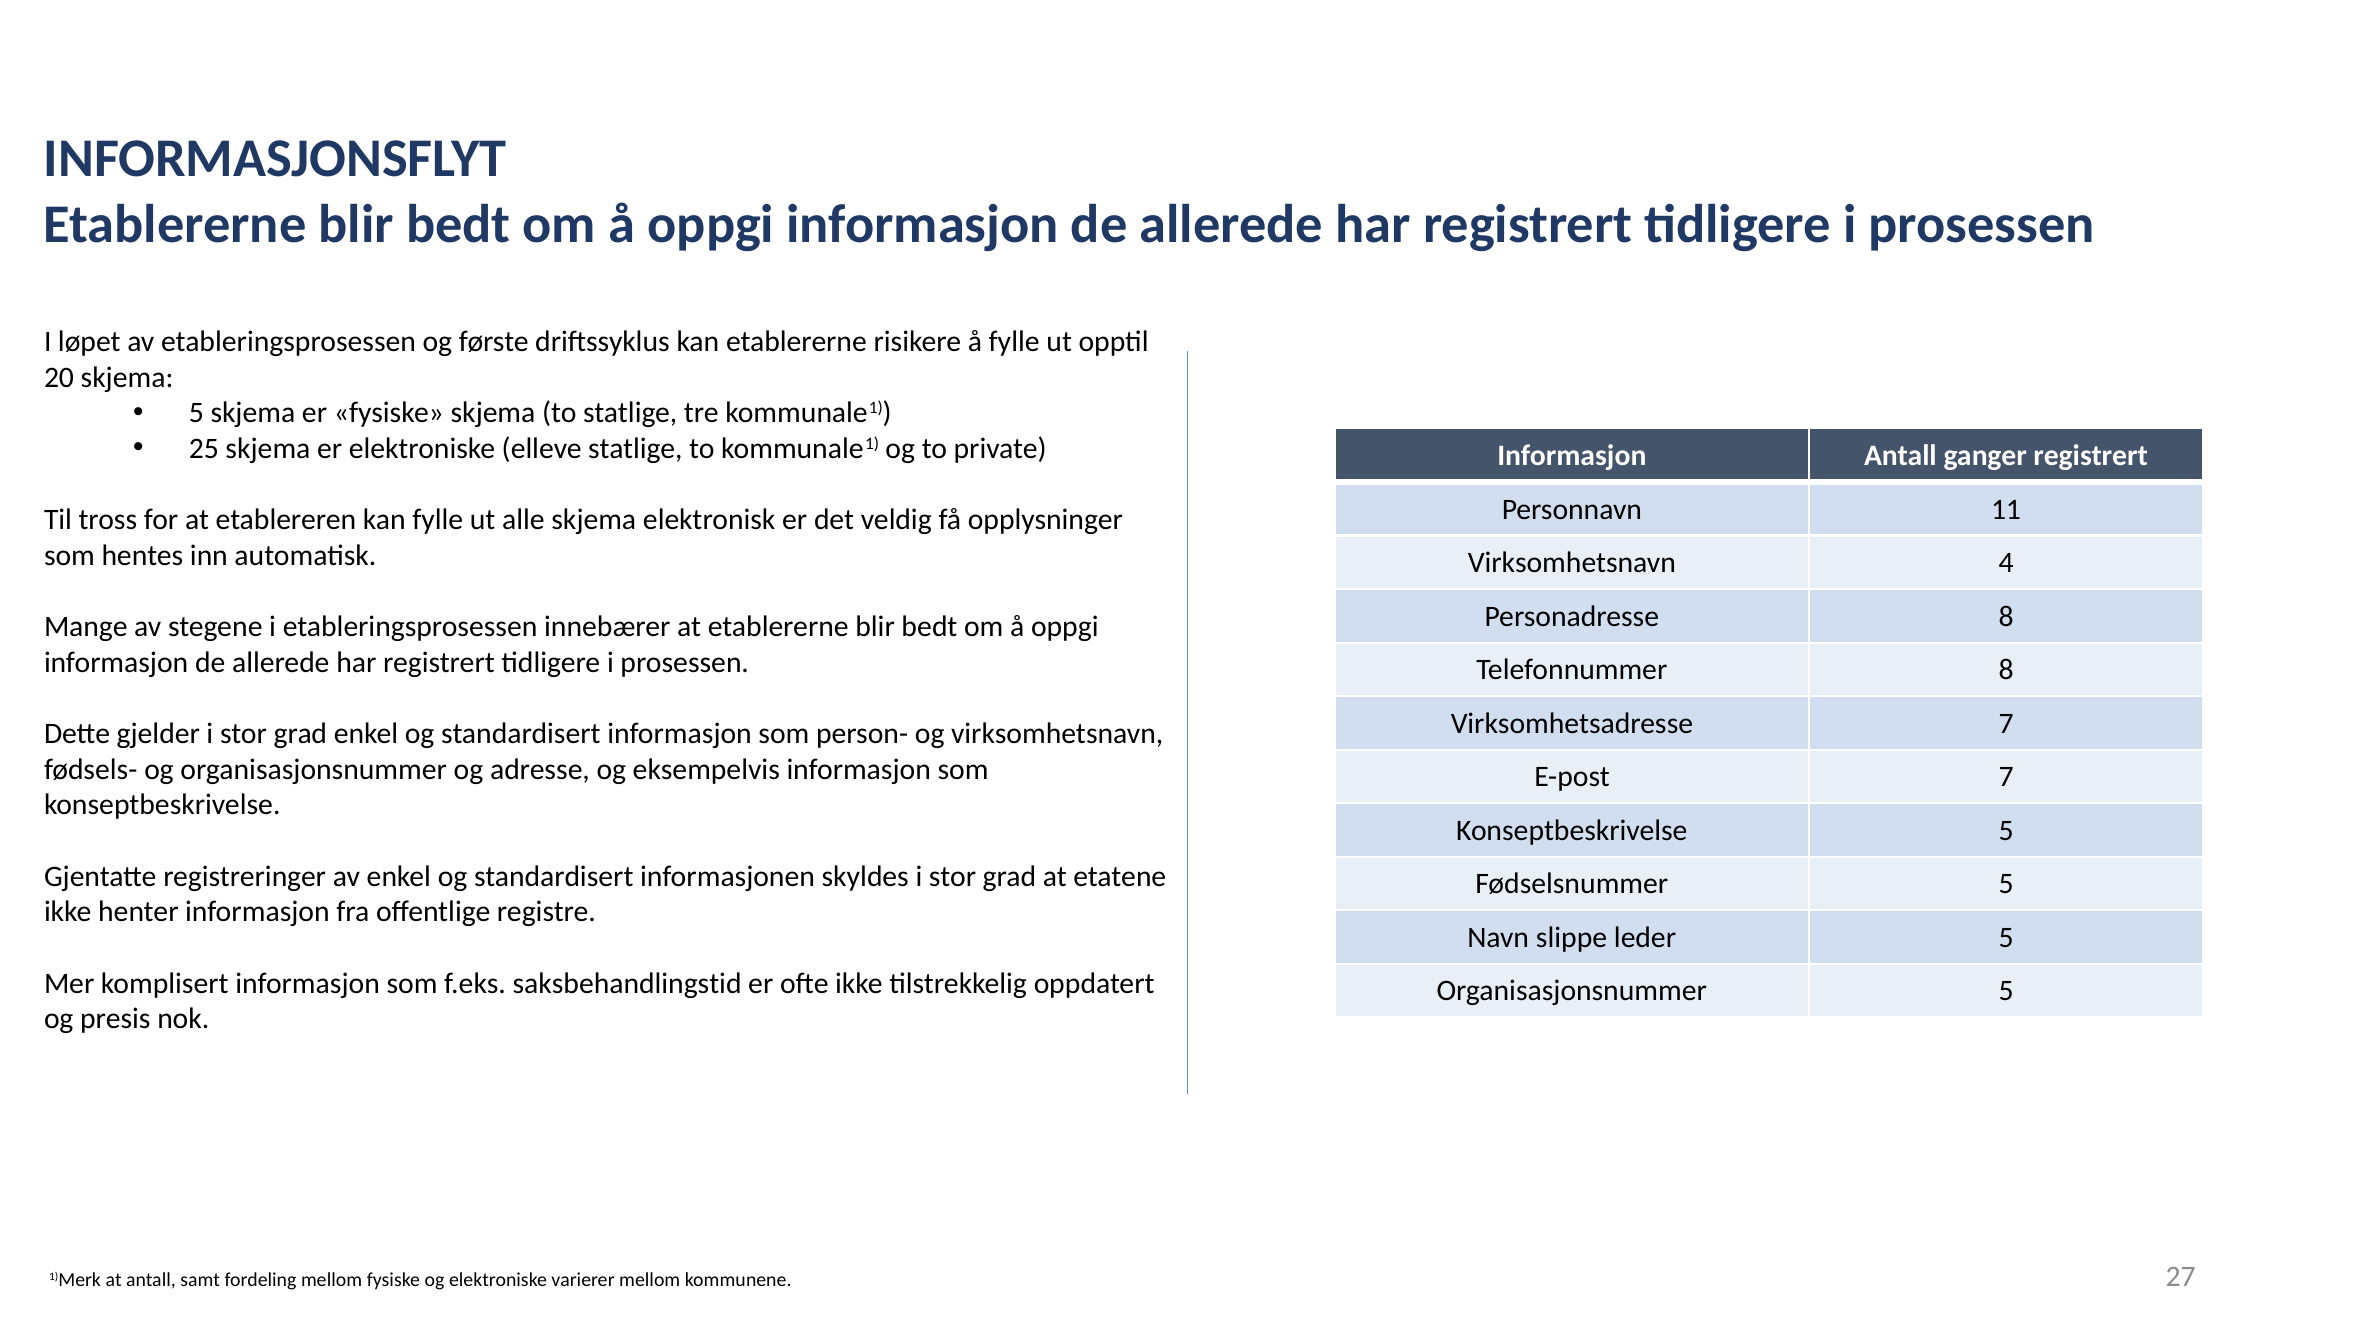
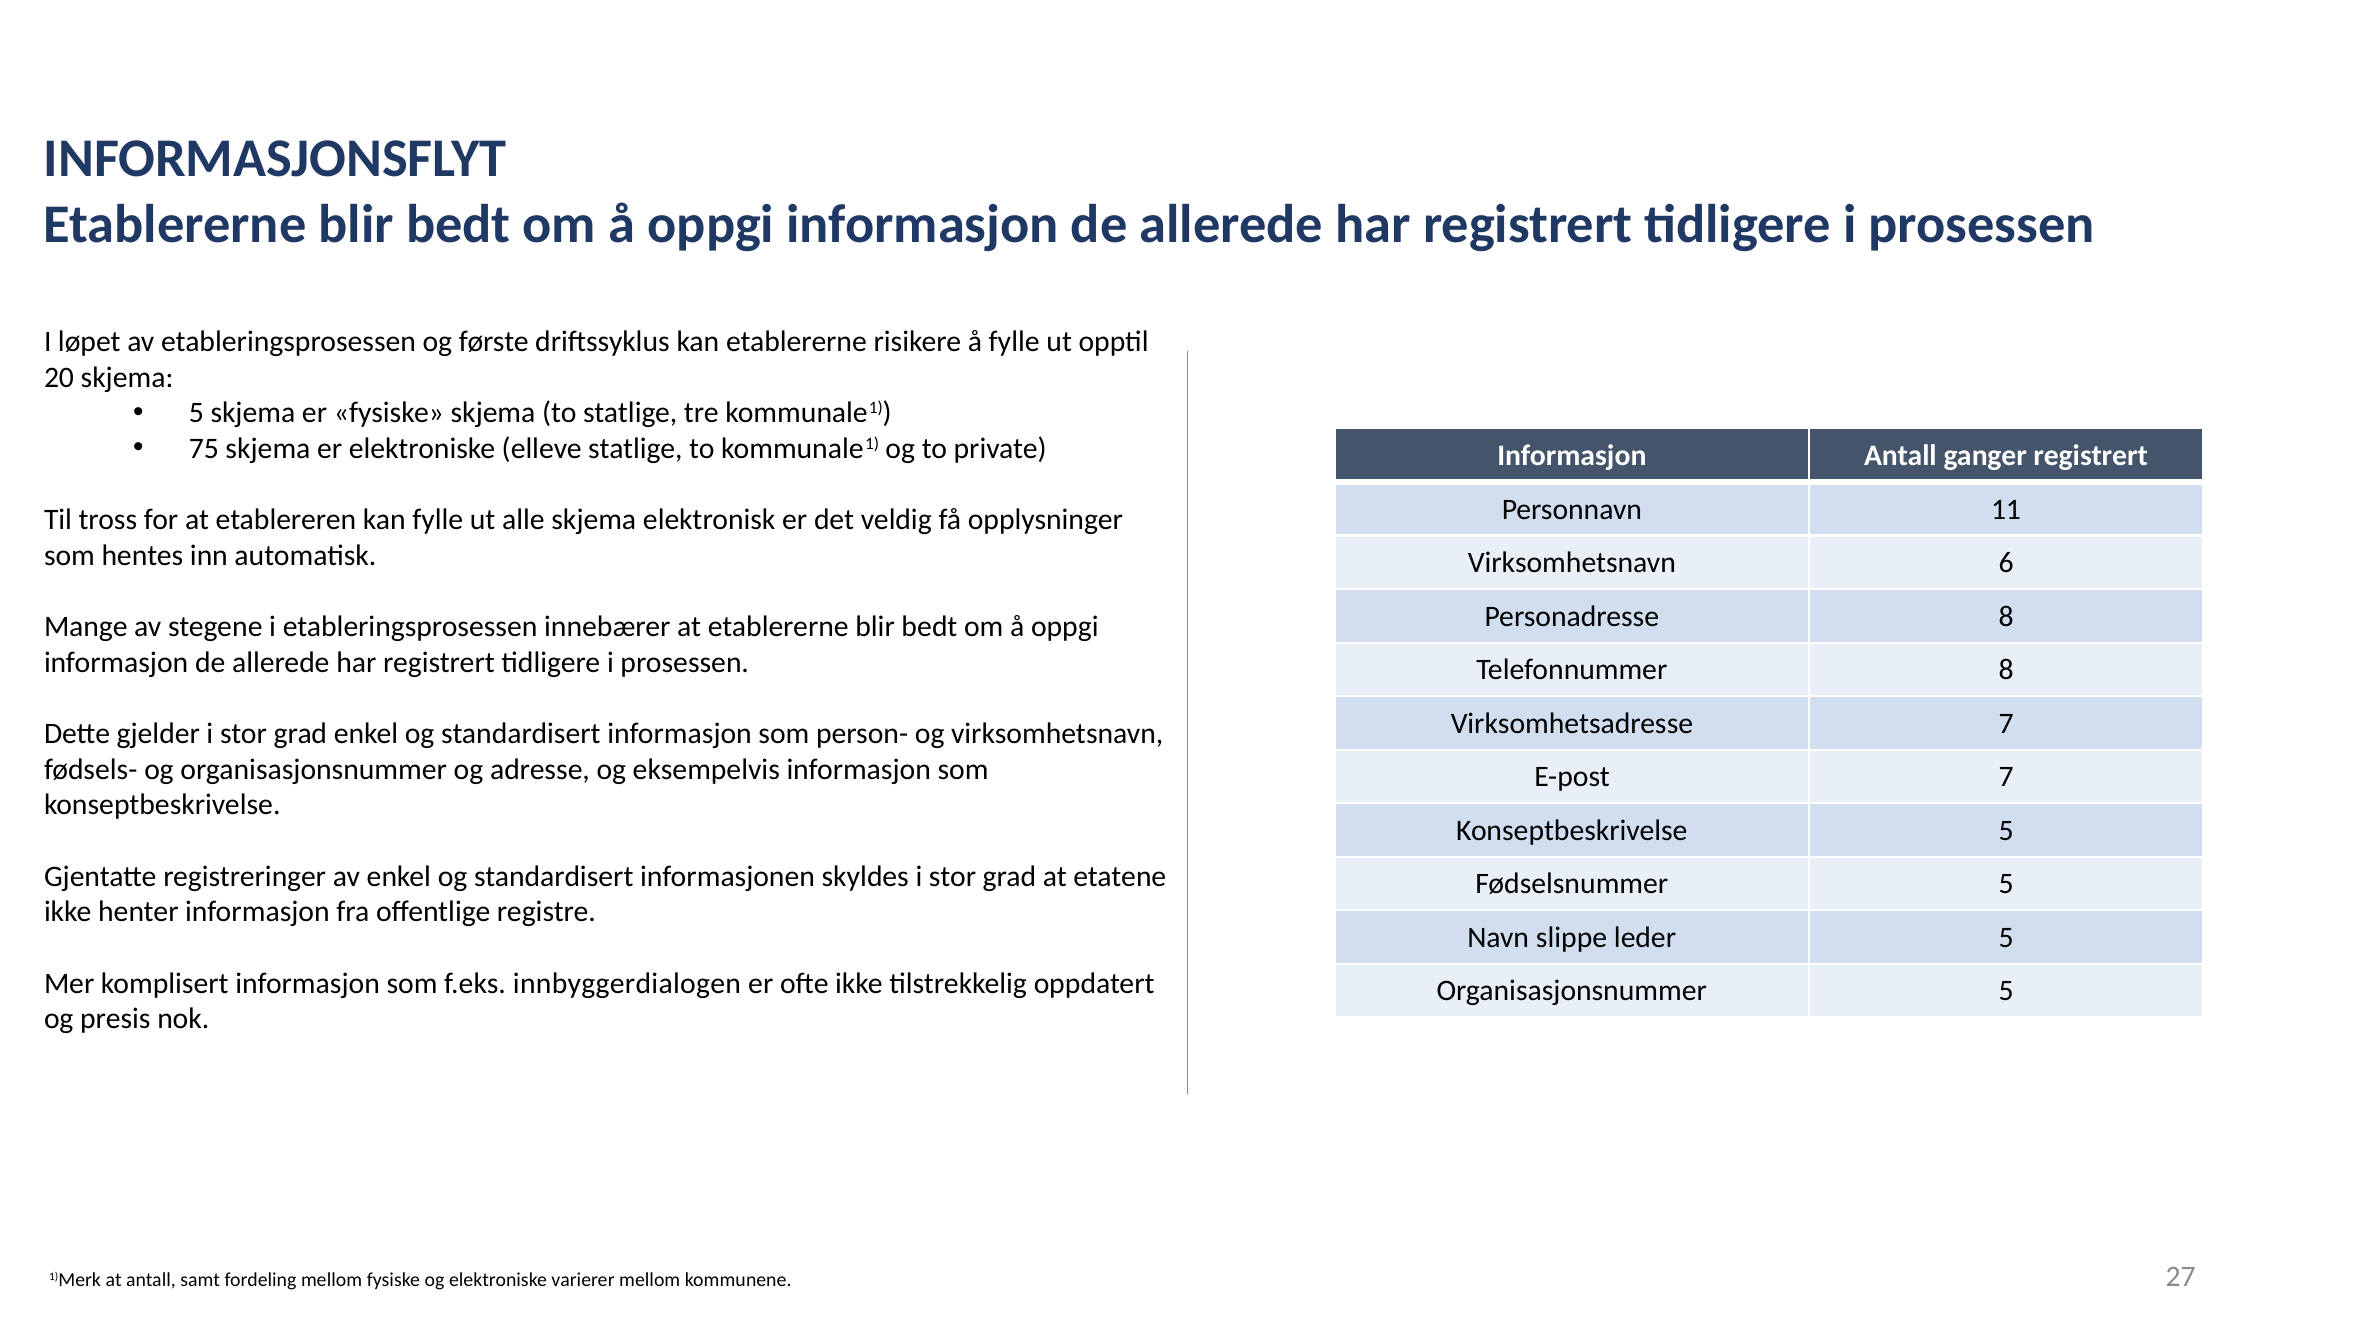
25: 25 -> 75
4: 4 -> 6
saksbehandlingstid: saksbehandlingstid -> innbyggerdialogen
